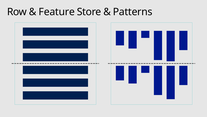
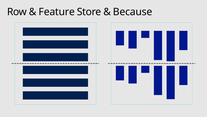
Patterns: Patterns -> Because
